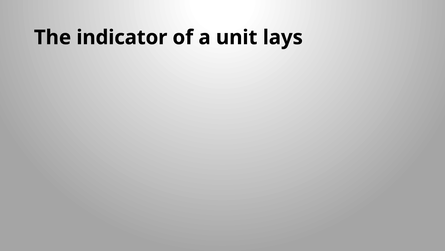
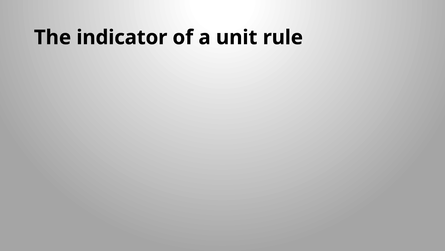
lays: lays -> rule
